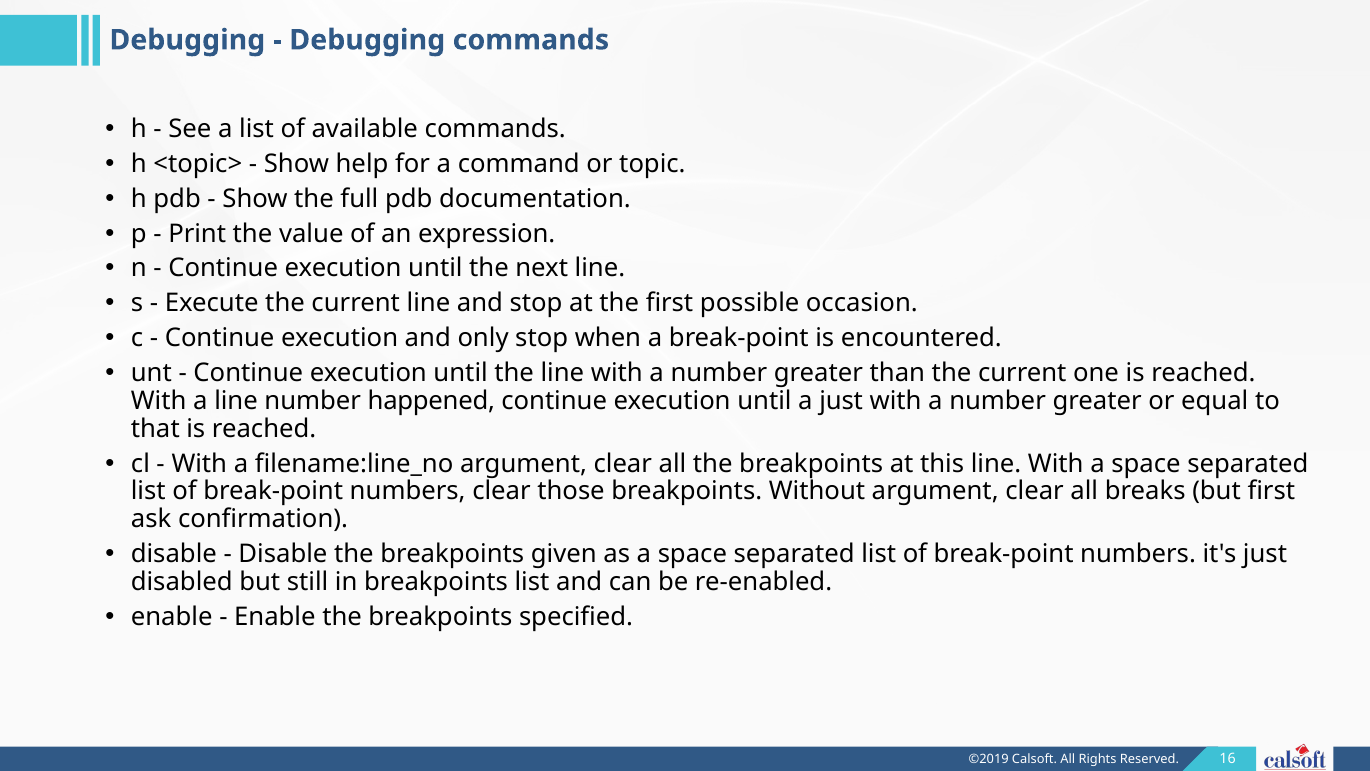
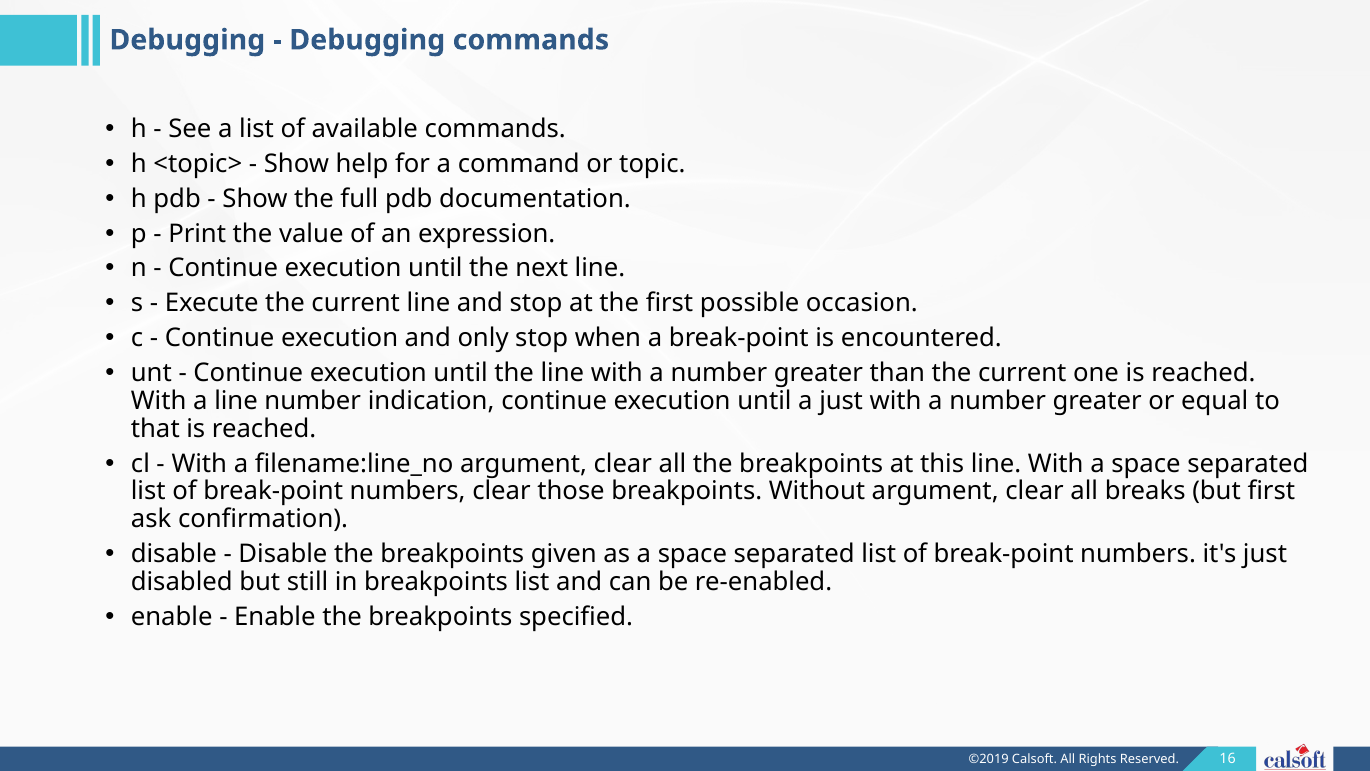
happened: happened -> indication
